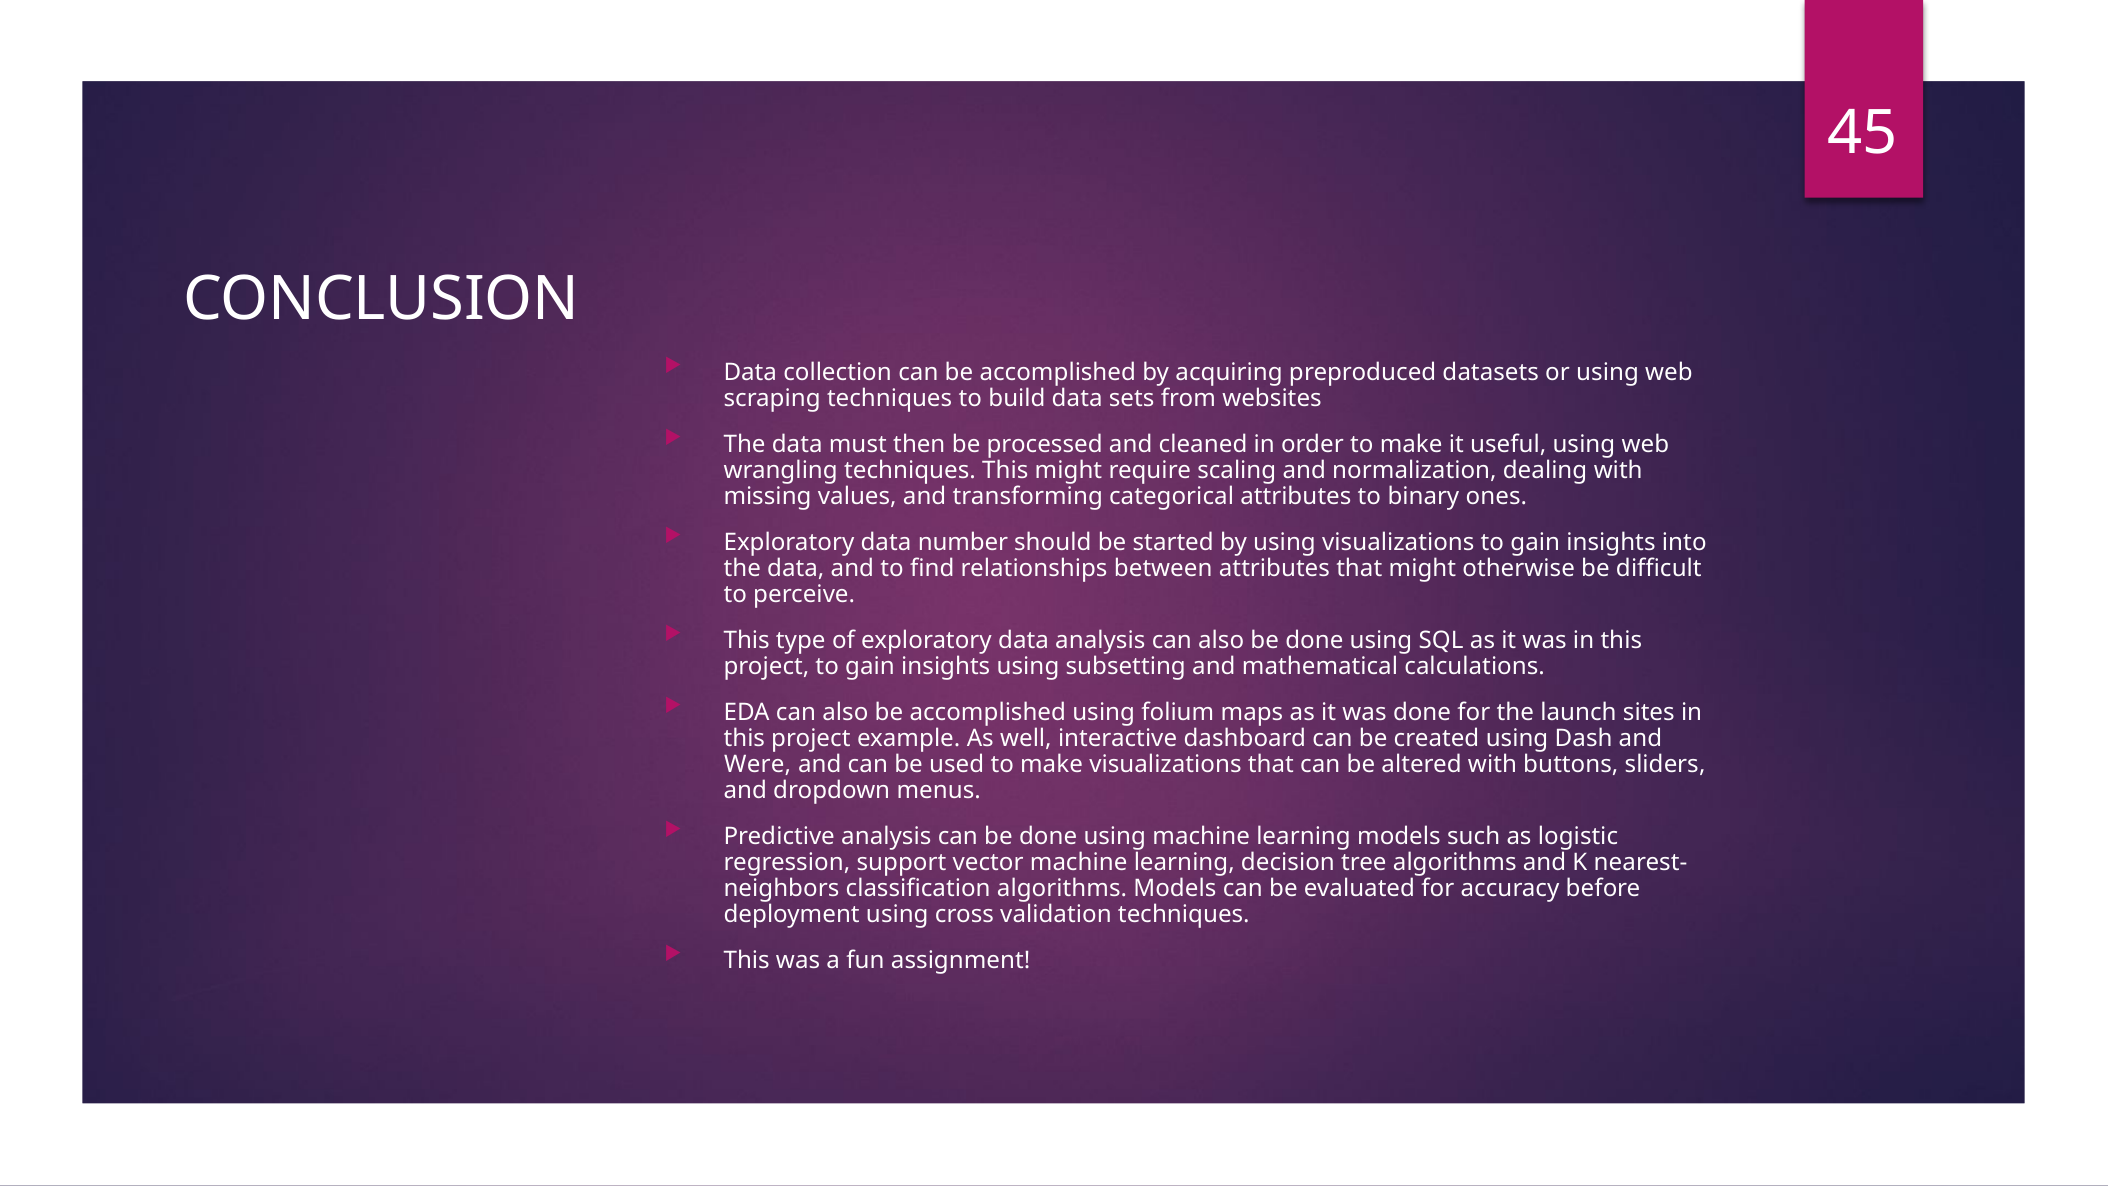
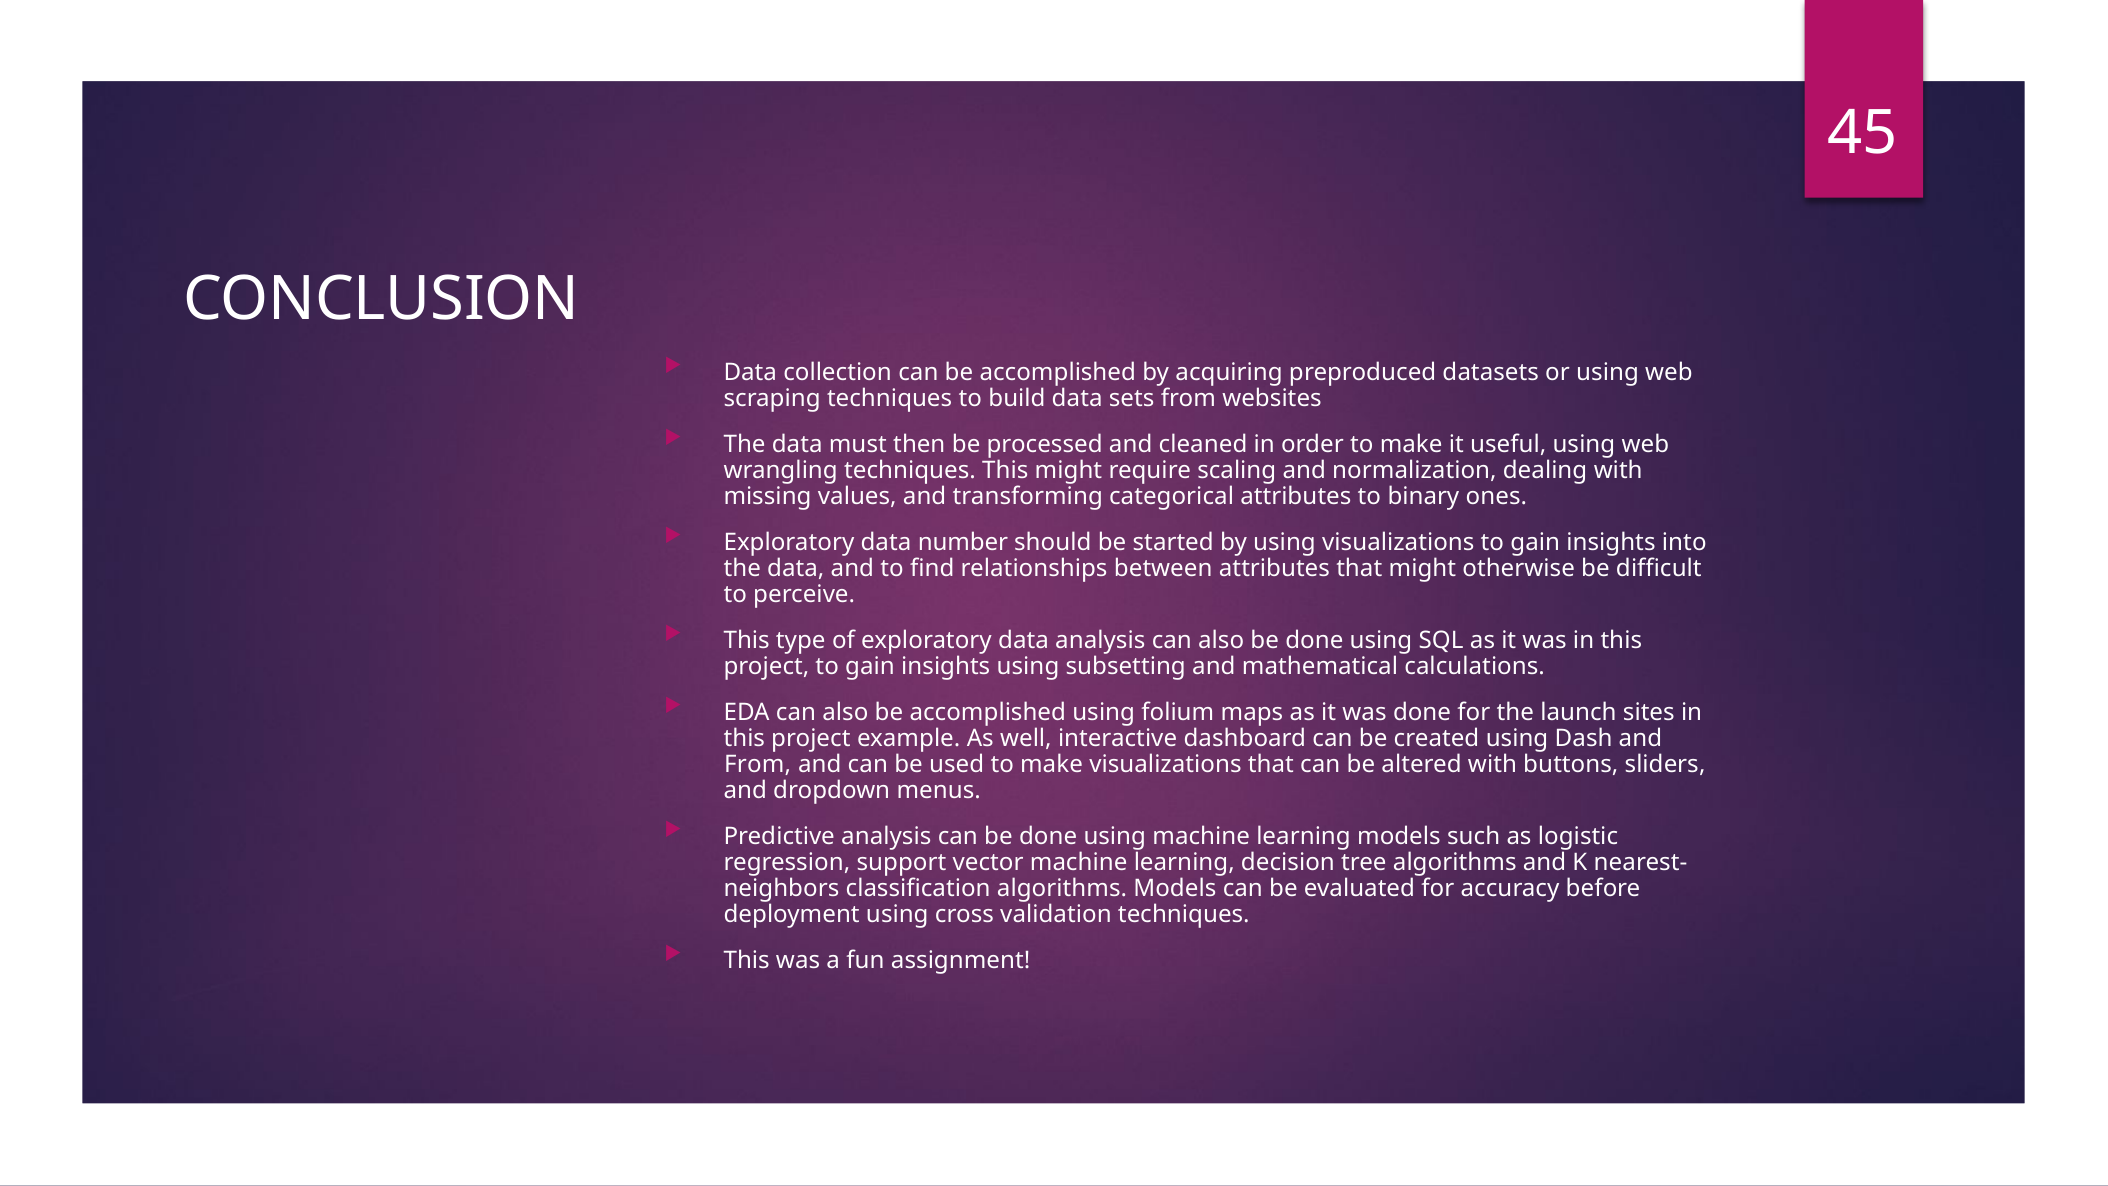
Were at (758, 764): Were -> From
